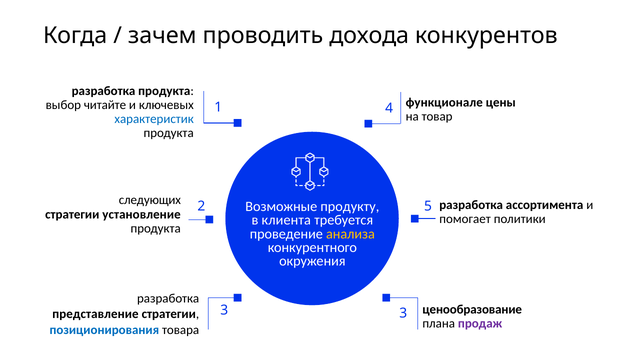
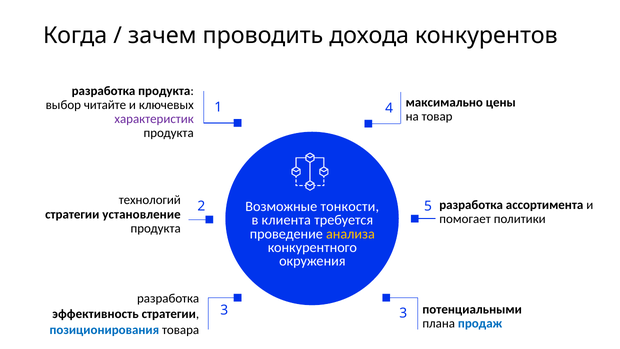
функционале: функционале -> максимально
характеристик colour: blue -> purple
следующих: следующих -> технологий
продукту: продукту -> тонкости
ценообразование: ценообразование -> потенциальными
представление: представление -> эффективность
продаж colour: purple -> blue
